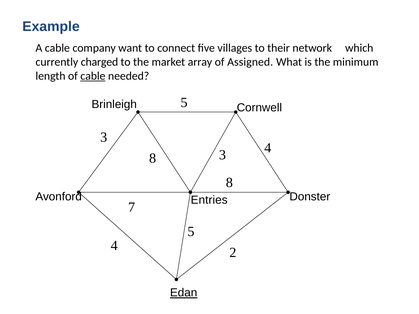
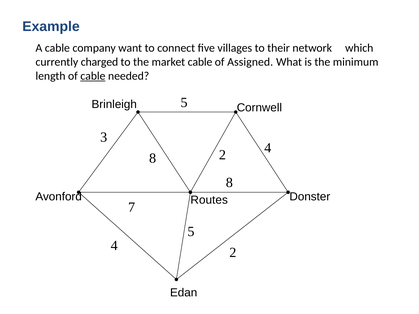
market array: array -> cable
8 3: 3 -> 2
Entries: Entries -> Routes
Edan underline: present -> none
